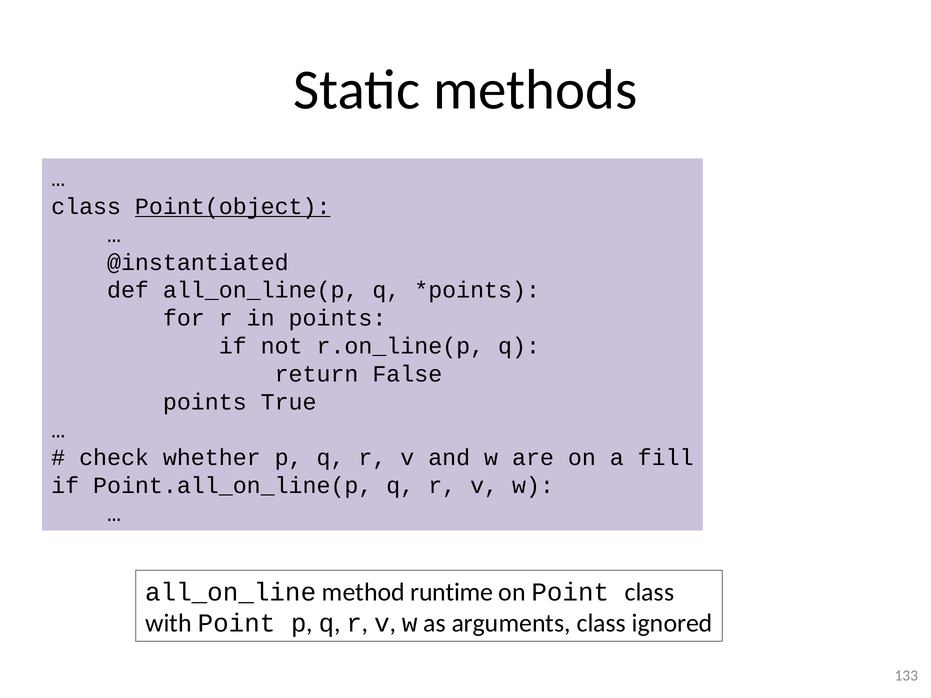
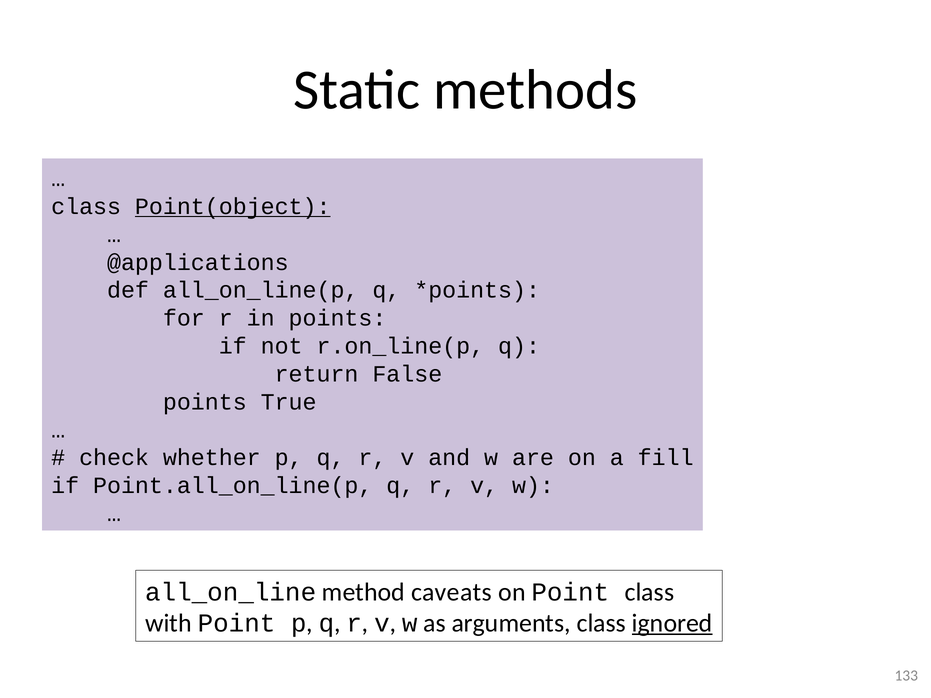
@instantiated: @instantiated -> @applications
runtime: runtime -> caveats
ignored underline: none -> present
